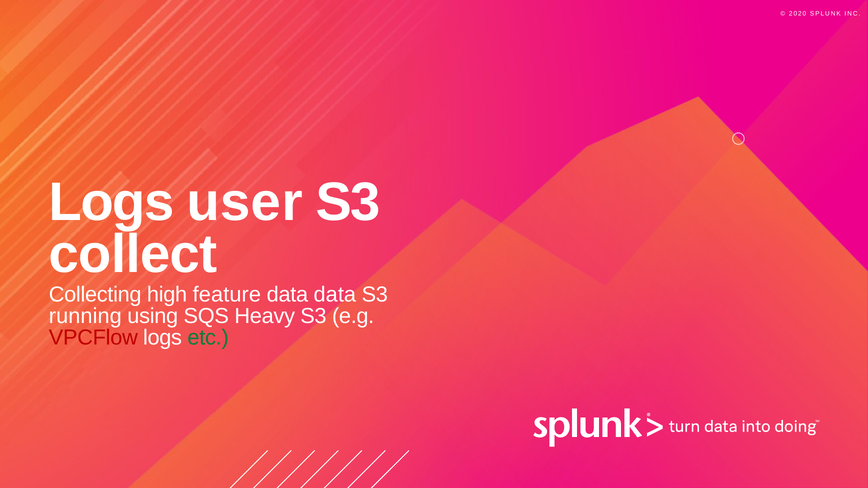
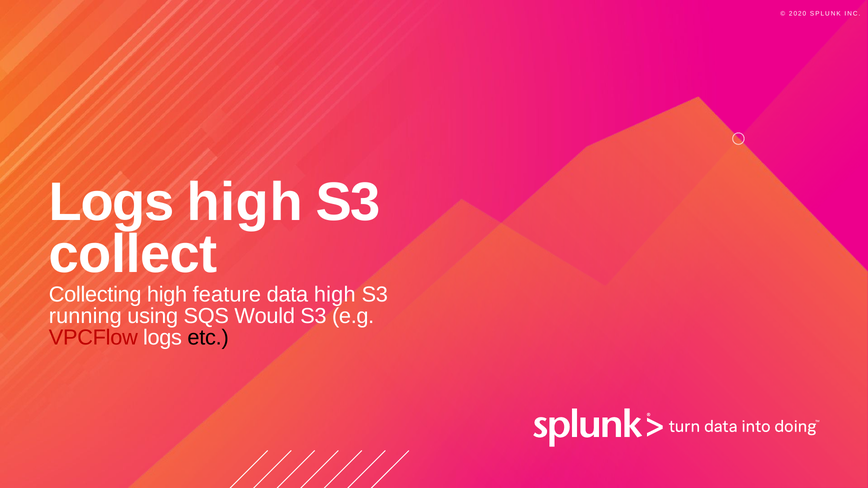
Logs user: user -> high
data data: data -> high
Heavy: Heavy -> Would
etc colour: green -> black
